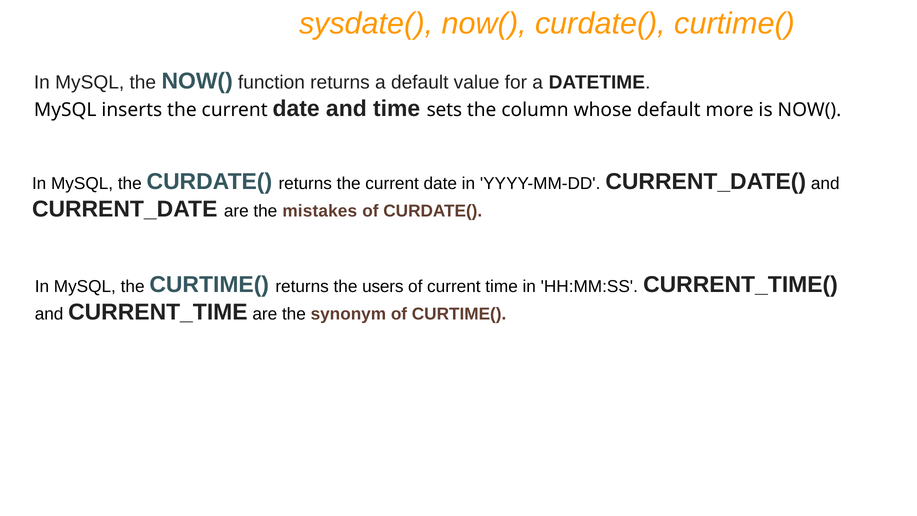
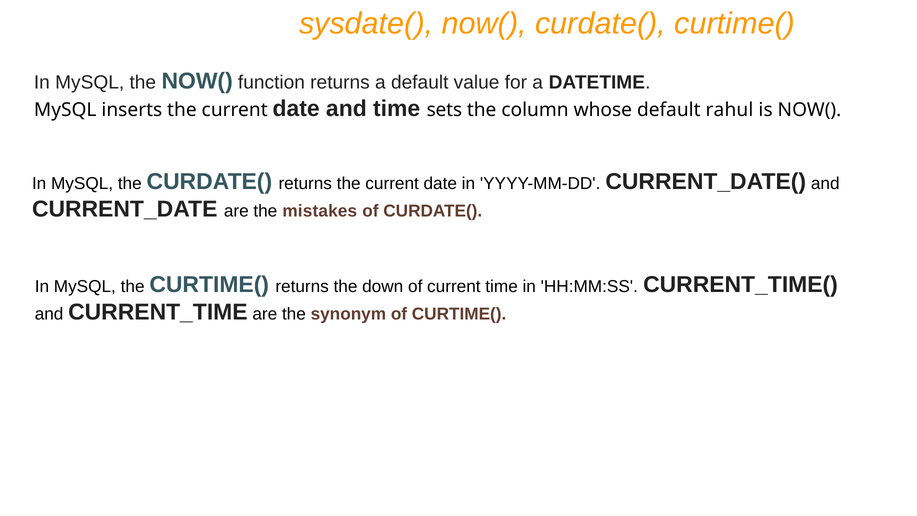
more: more -> rahul
users: users -> down
